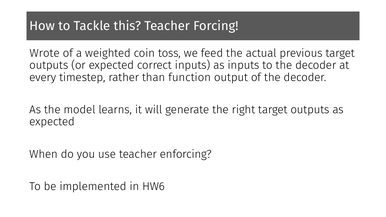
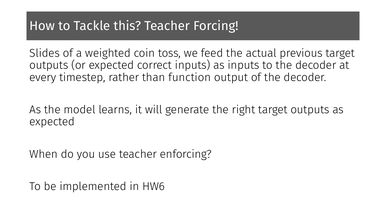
Wrote: Wrote -> Slides
